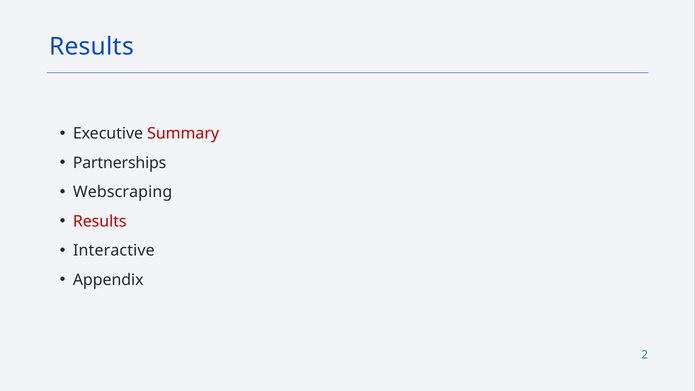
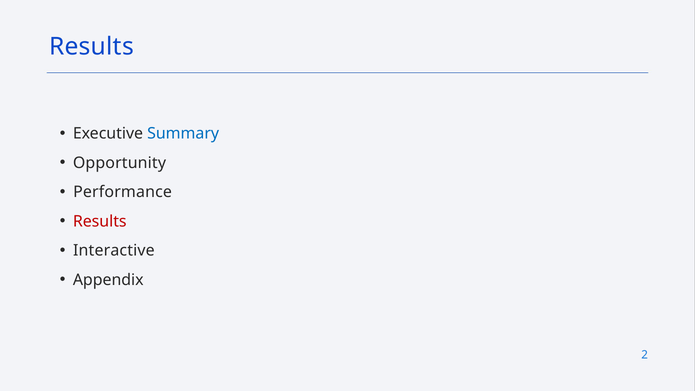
Summary colour: red -> blue
Partnerships: Partnerships -> Opportunity
Webscraping: Webscraping -> Performance
